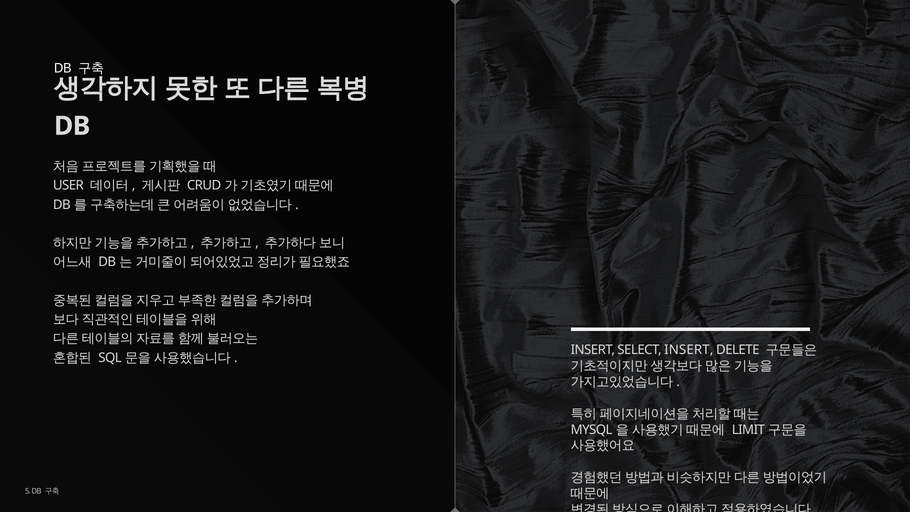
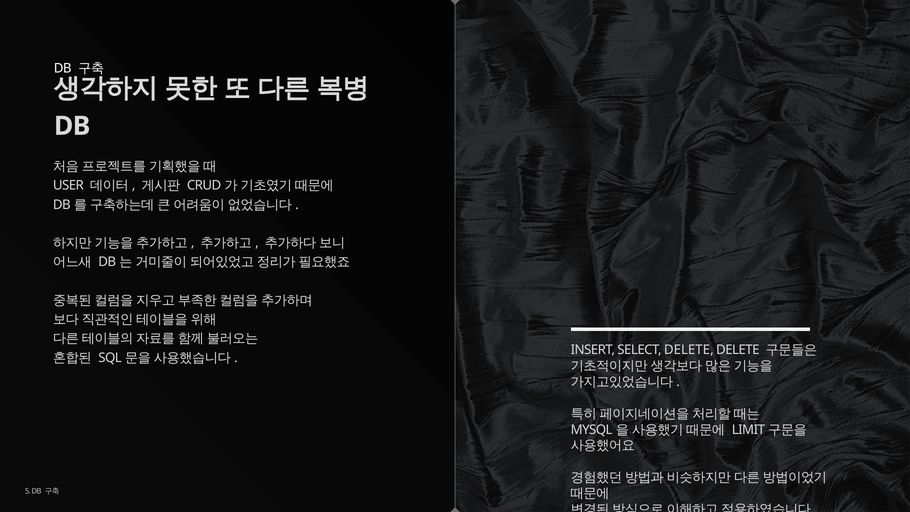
SELECT INSERT: INSERT -> DELETE
